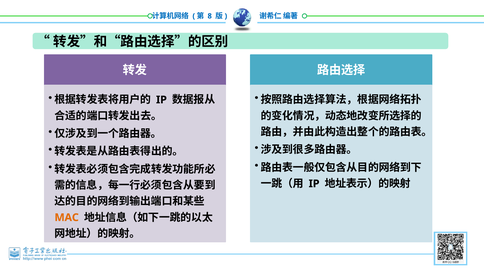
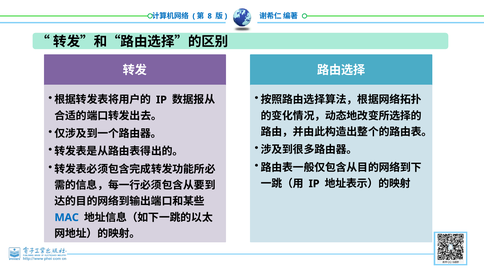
MAC colour: orange -> blue
